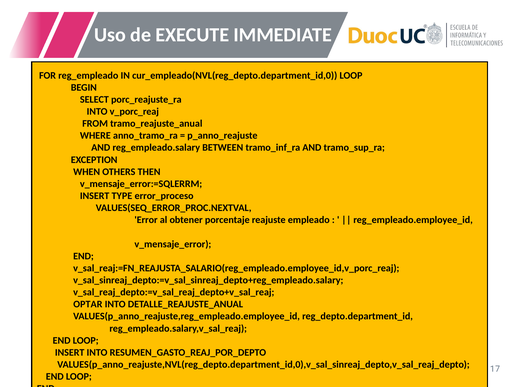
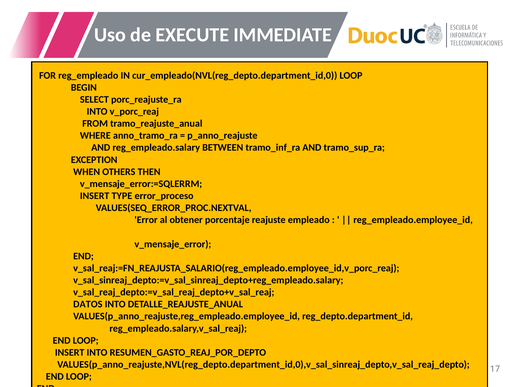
OPTAR: OPTAR -> DATOS
